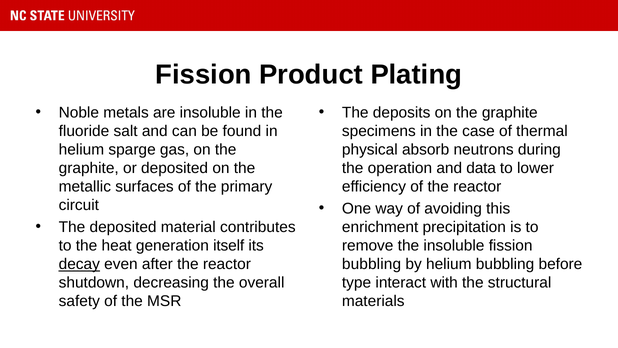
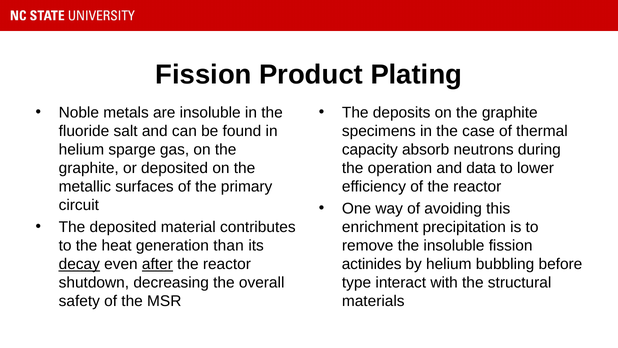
physical: physical -> capacity
itself: itself -> than
after underline: none -> present
bubbling at (372, 264): bubbling -> actinides
